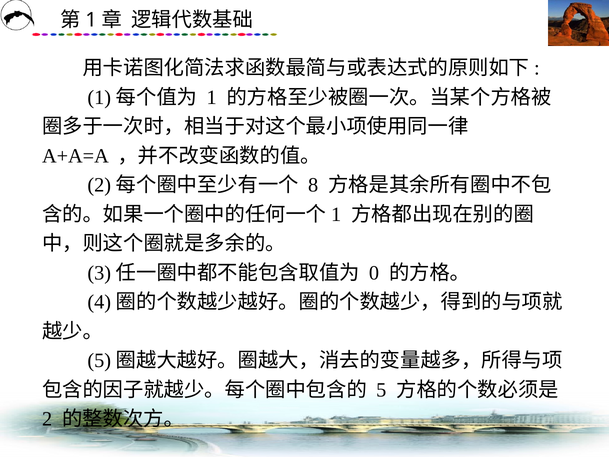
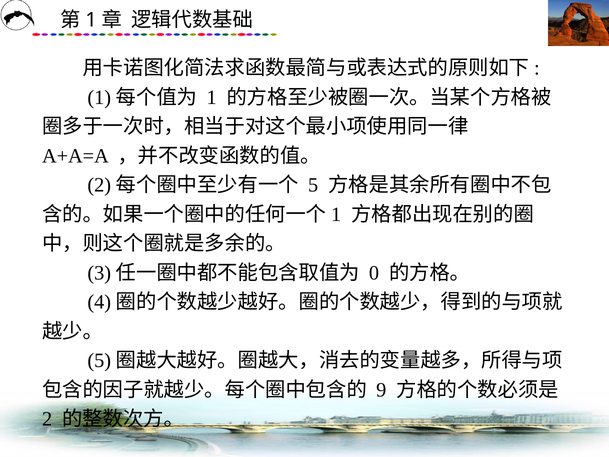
8: 8 -> 5
5: 5 -> 9
